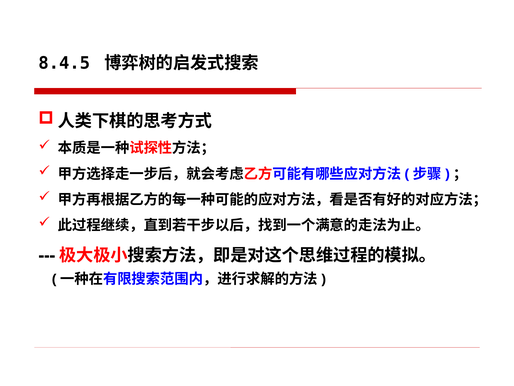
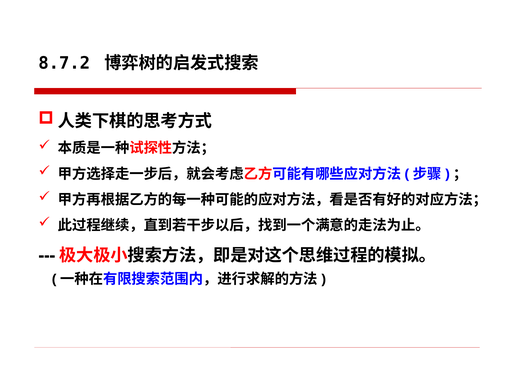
8.4.5: 8.4.5 -> 8.7.2
